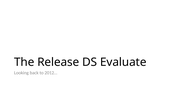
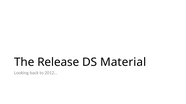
Evaluate: Evaluate -> Material
